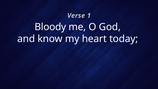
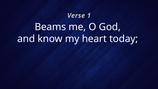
Bloody: Bloody -> Beams
